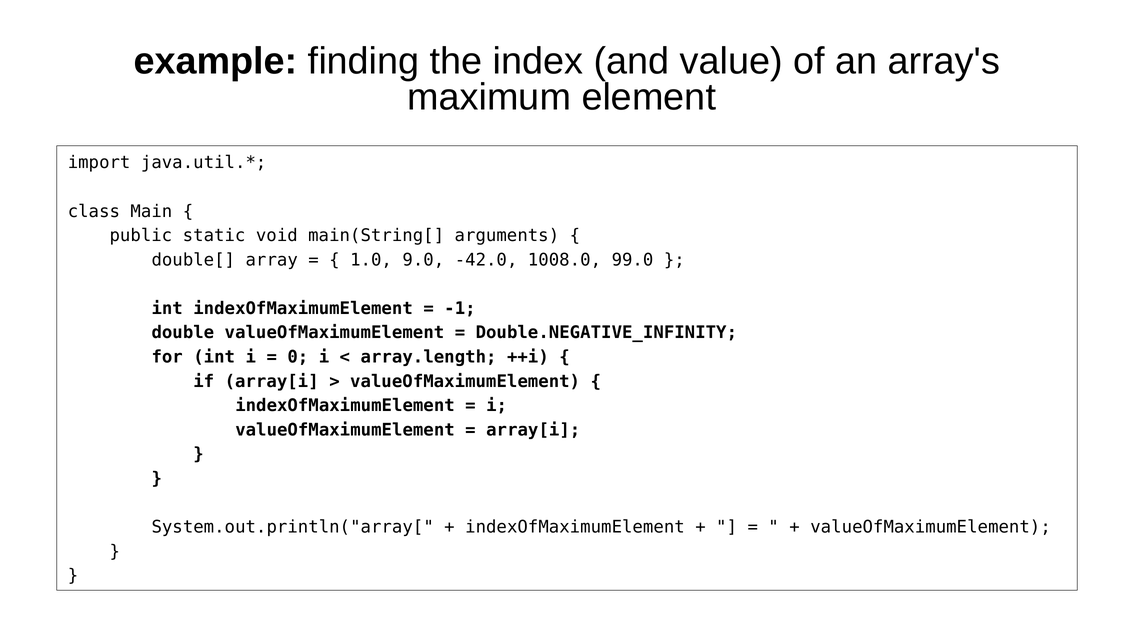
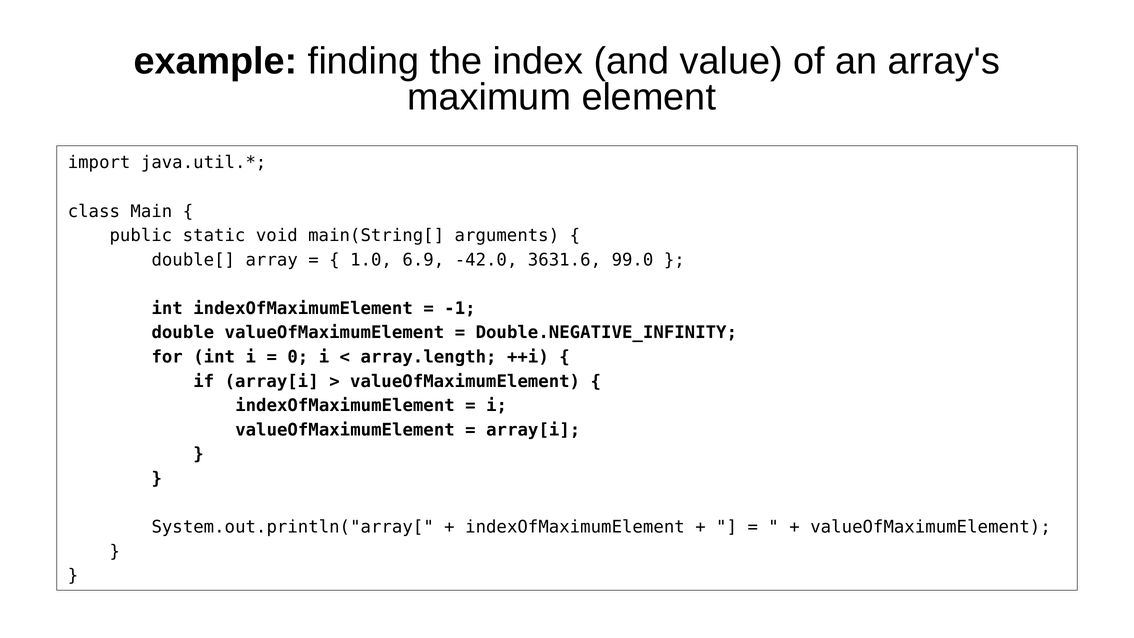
9.0: 9.0 -> 6.9
1008.0: 1008.0 -> 3631.6
